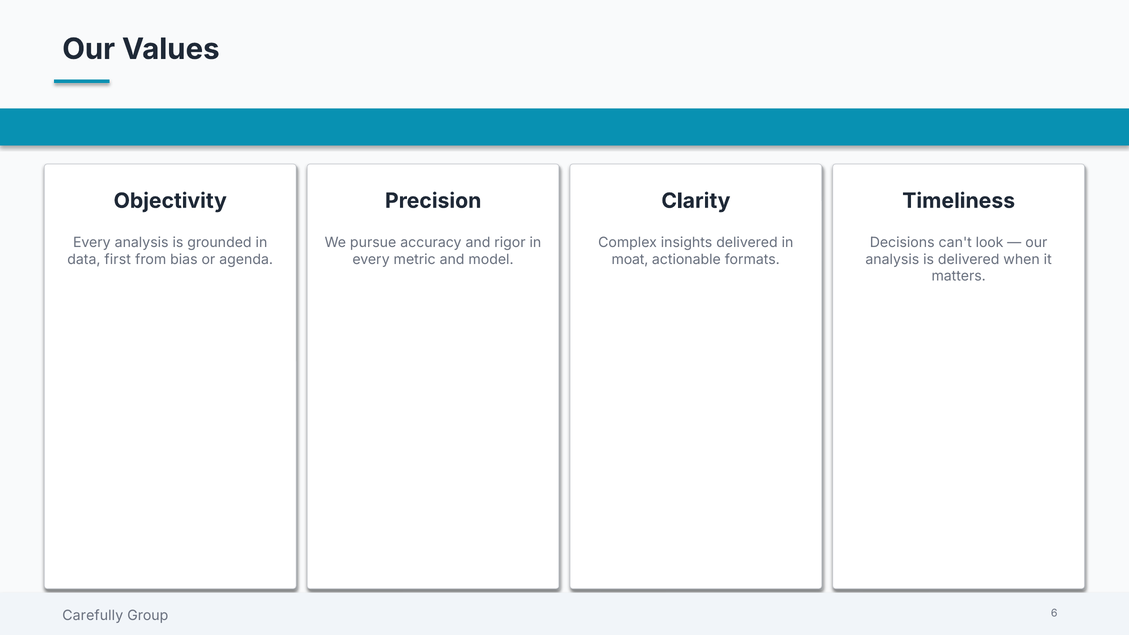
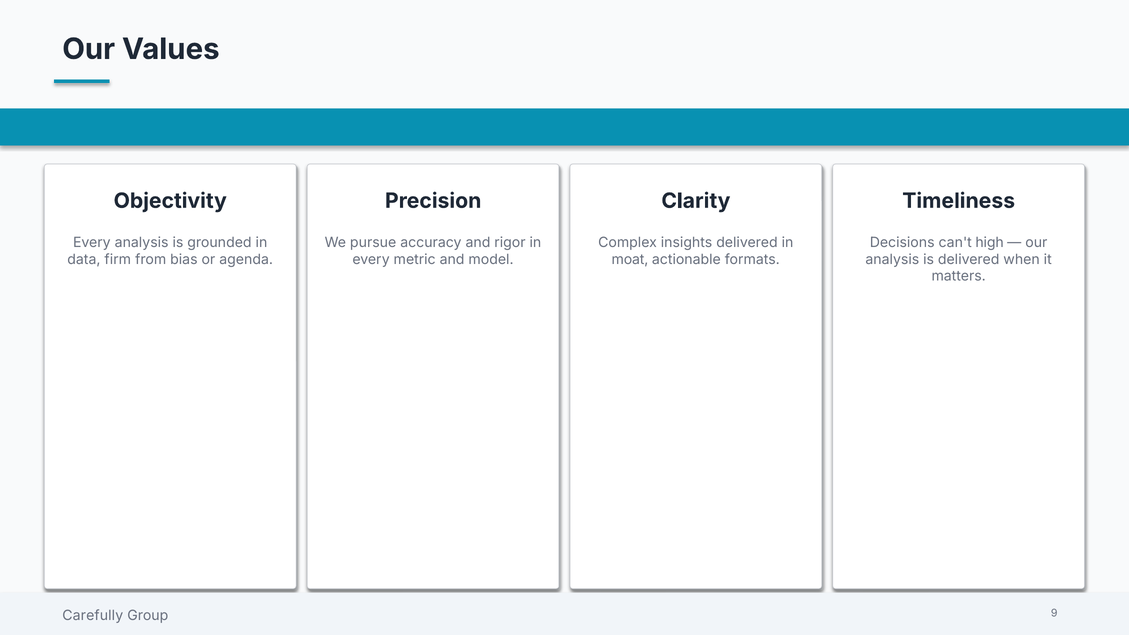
look: look -> high
first: first -> firm
6: 6 -> 9
